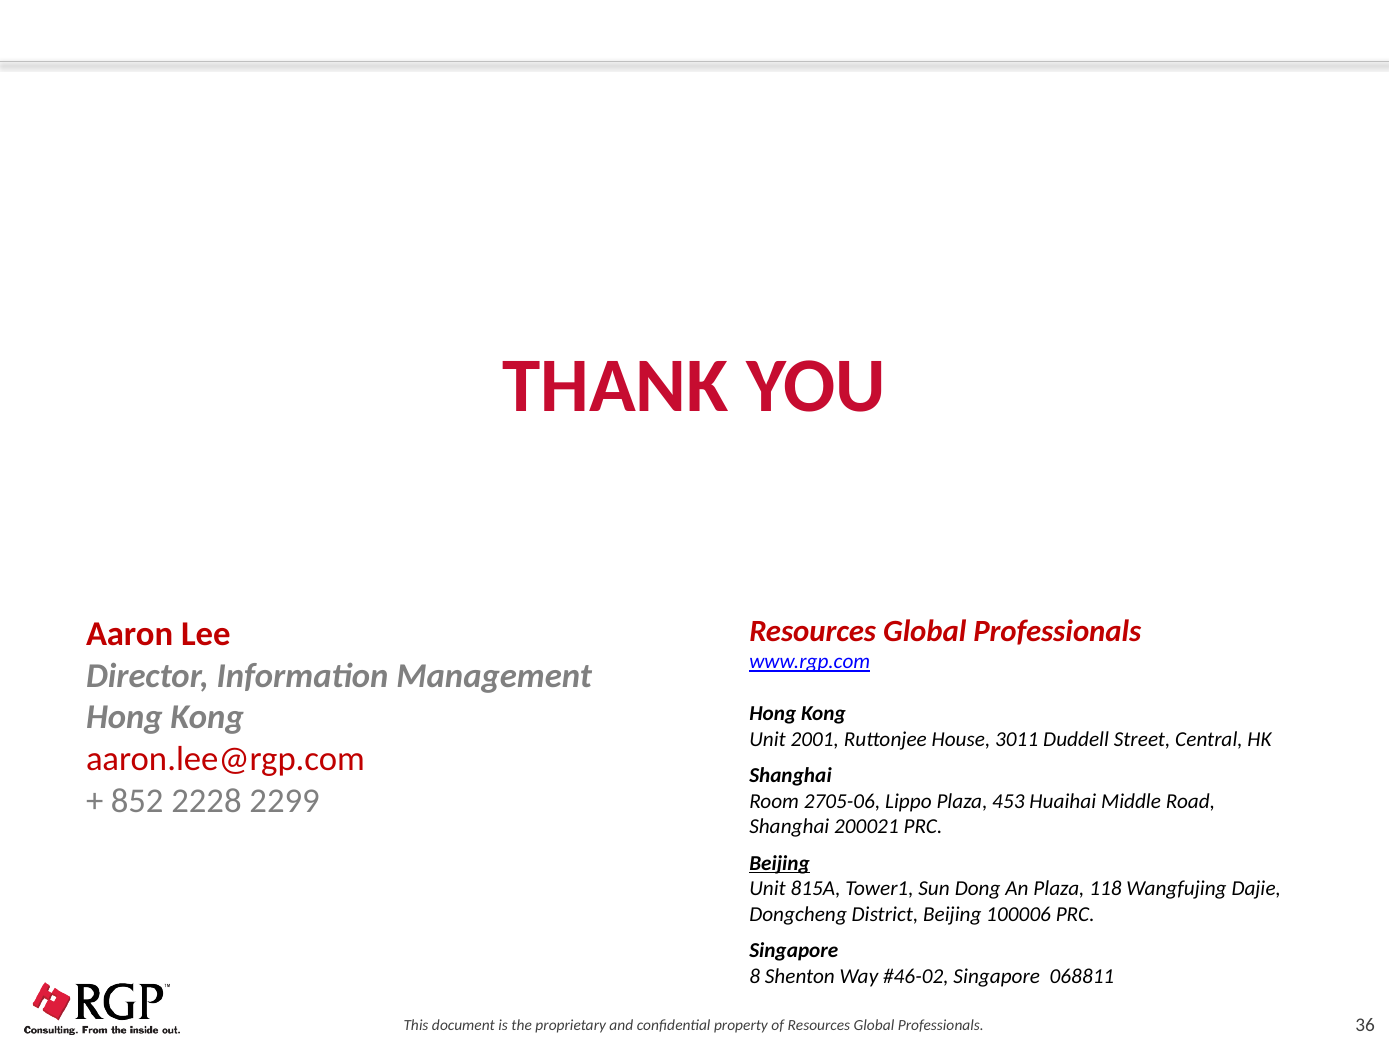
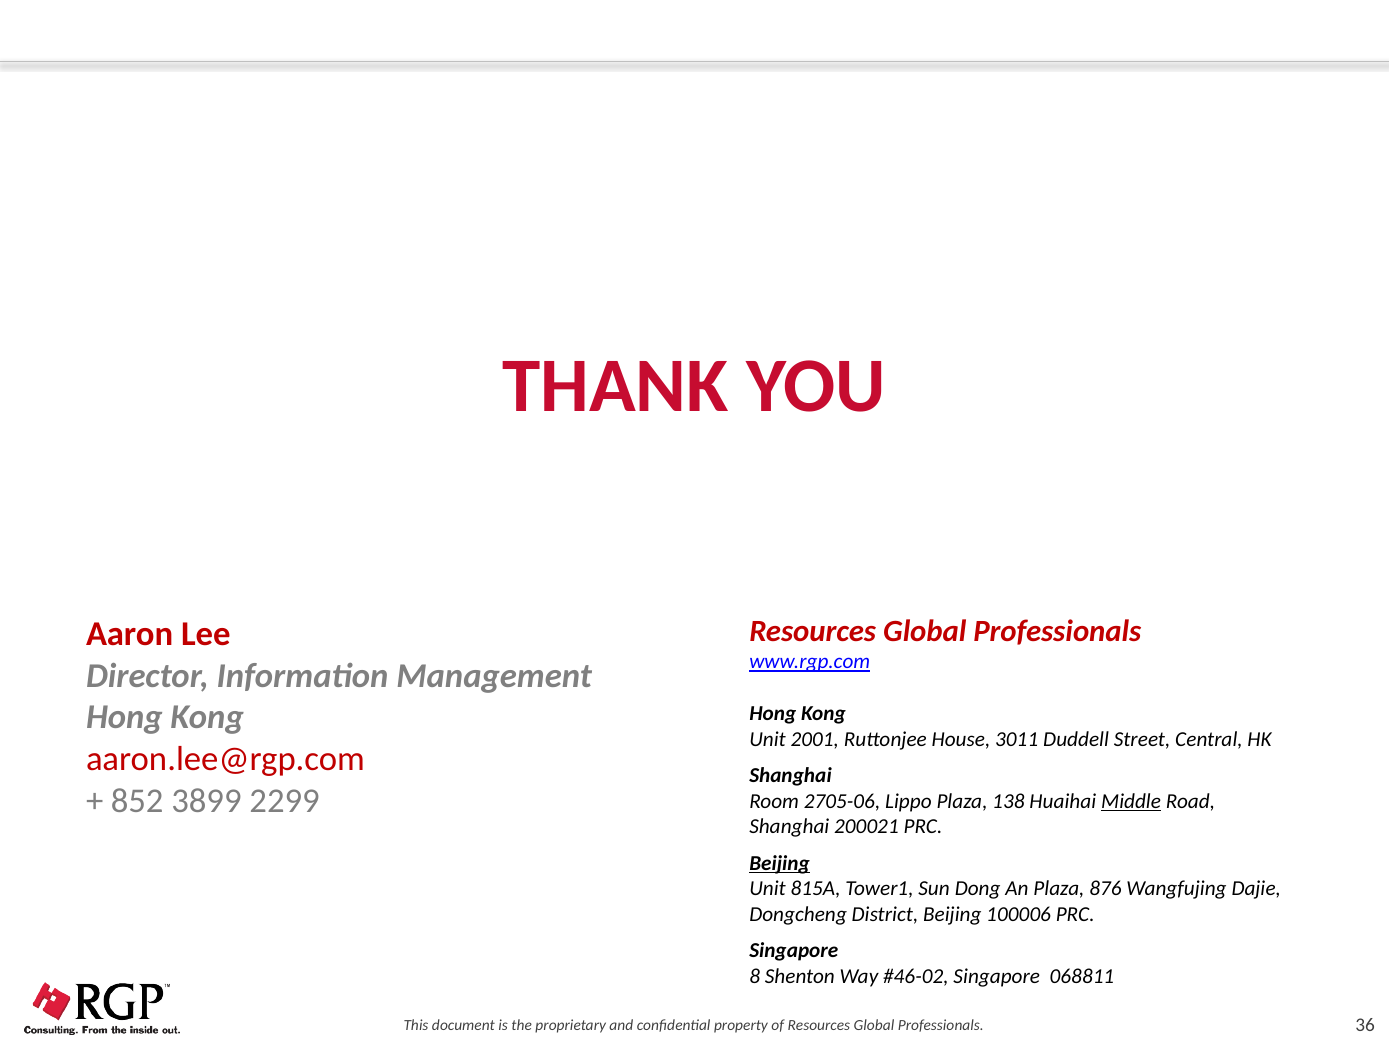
2228: 2228 -> 3899
453: 453 -> 138
Middle underline: none -> present
118: 118 -> 876
